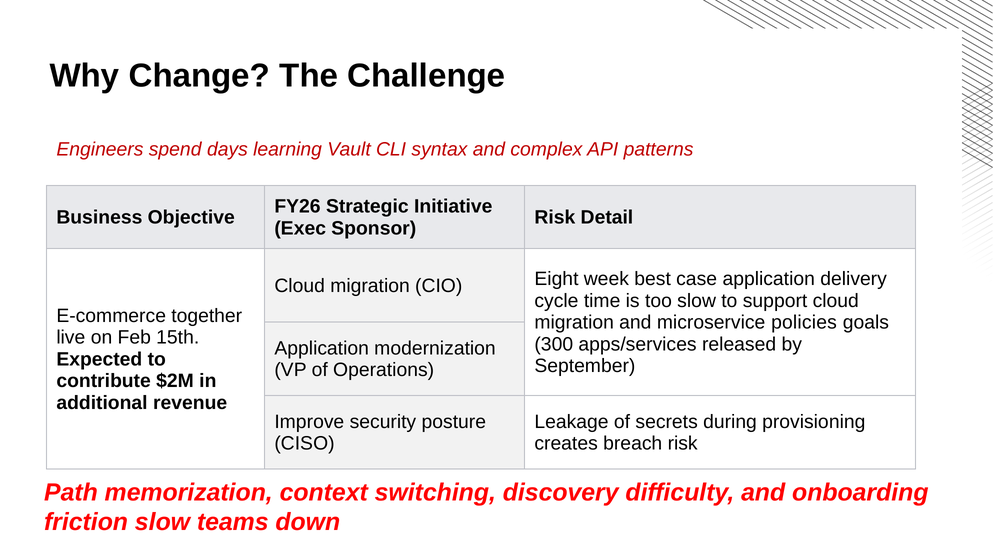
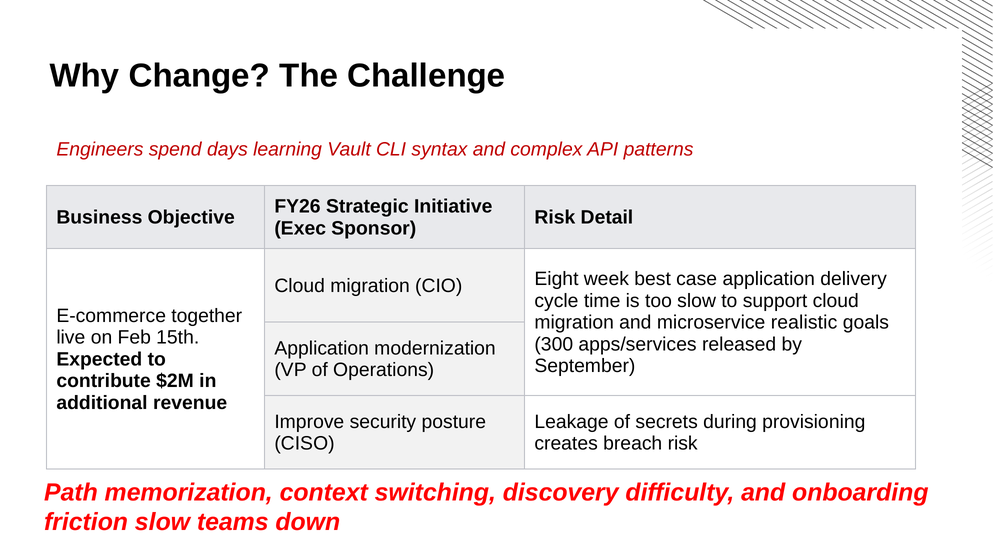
policies: policies -> realistic
